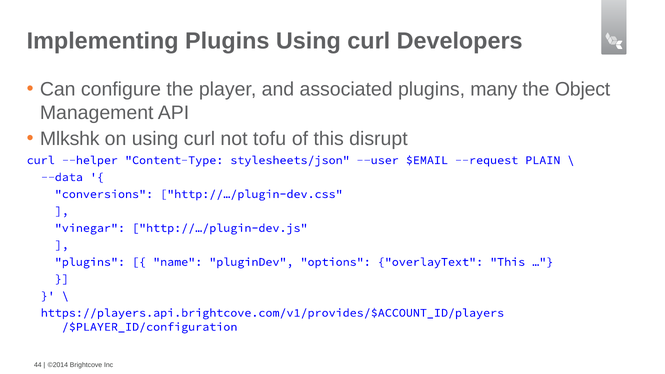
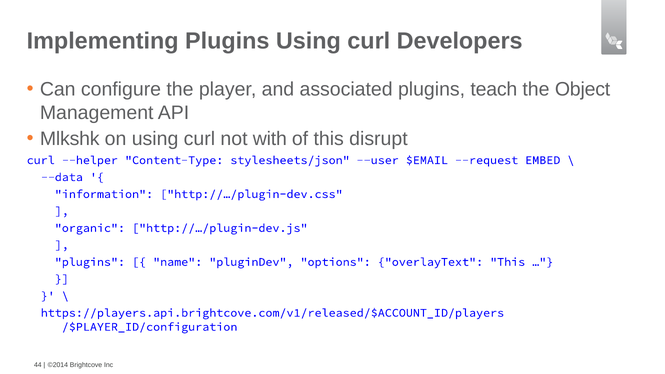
many: many -> teach
tofu: tofu -> with
PLAIN: PLAIN -> EMBED
conversions: conversions -> information
vinegar: vinegar -> organic
https://players.api.brightcove.com/v1/provides/$ACCOUNT_ID/players: https://players.api.brightcove.com/v1/provides/$ACCOUNT_ID/players -> https://players.api.brightcove.com/v1/released/$ACCOUNT_ID/players
